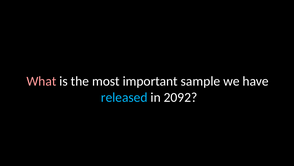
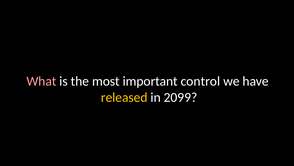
sample: sample -> control
released colour: light blue -> yellow
2092: 2092 -> 2099
